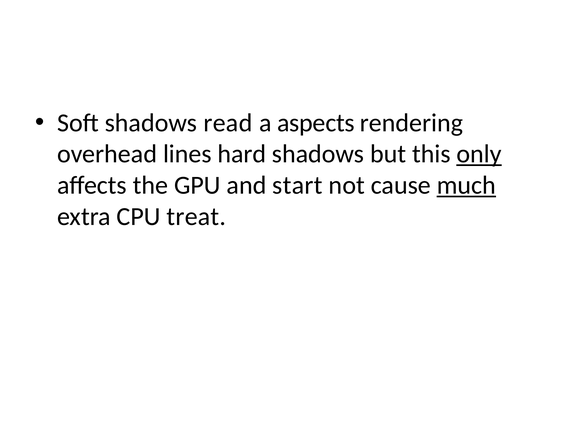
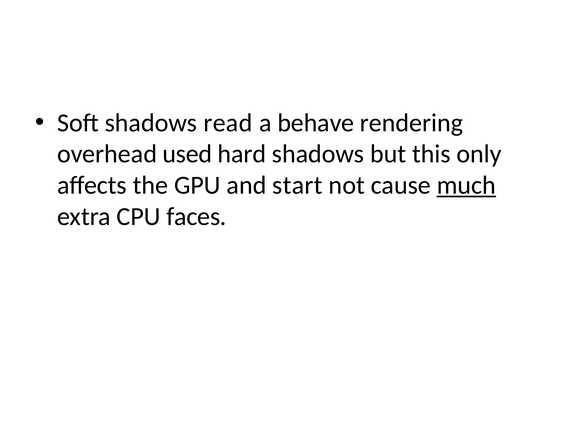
aspects: aspects -> behave
lines: lines -> used
only underline: present -> none
treat: treat -> faces
